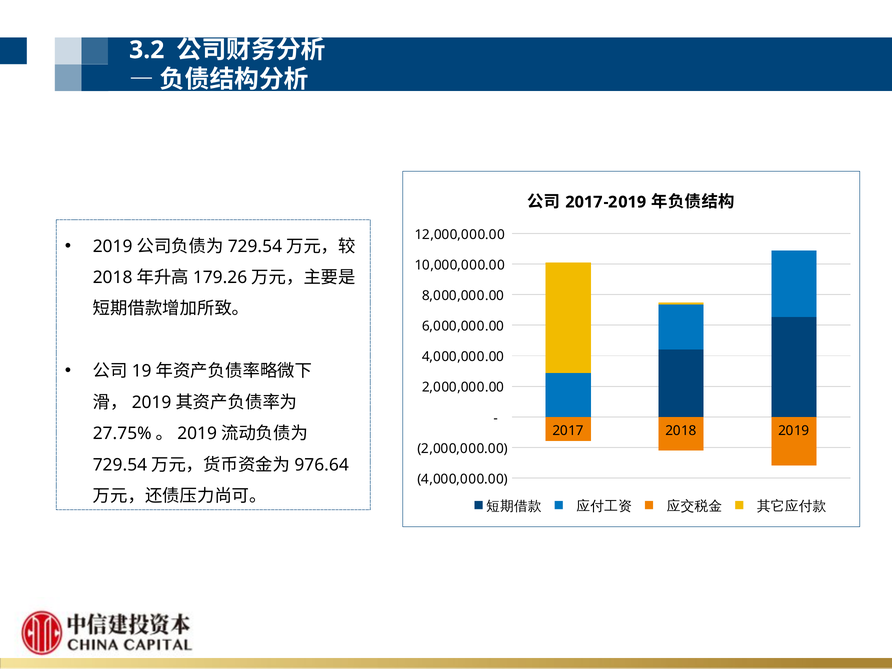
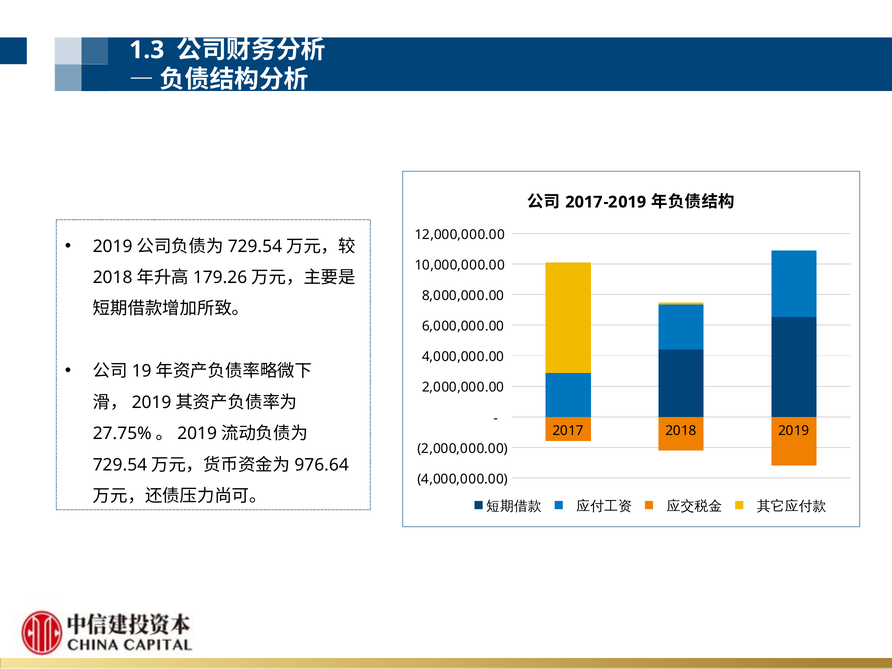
3.2: 3.2 -> 1.3
